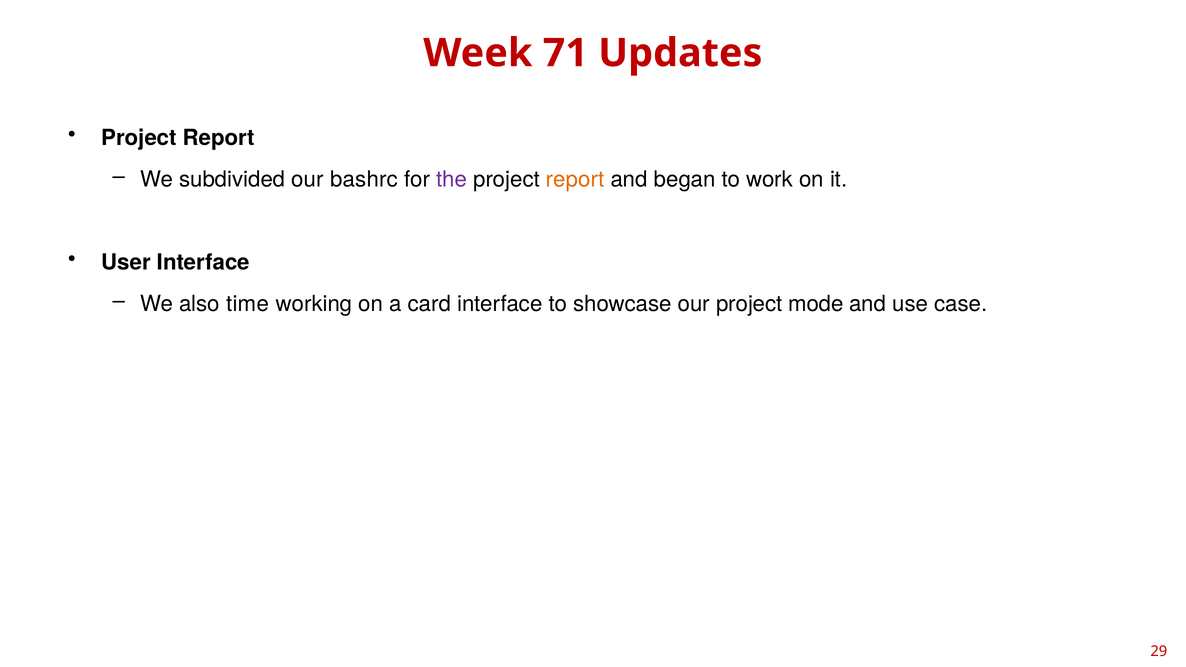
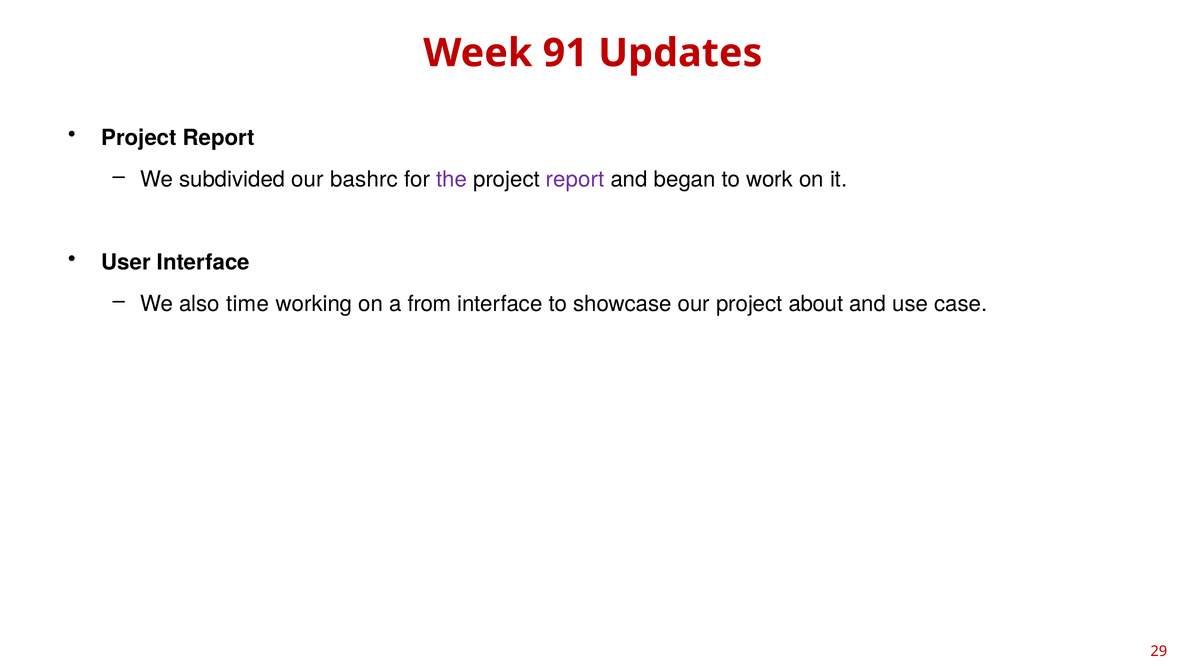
71: 71 -> 91
report at (575, 179) colour: orange -> purple
card: card -> from
mode: mode -> about
